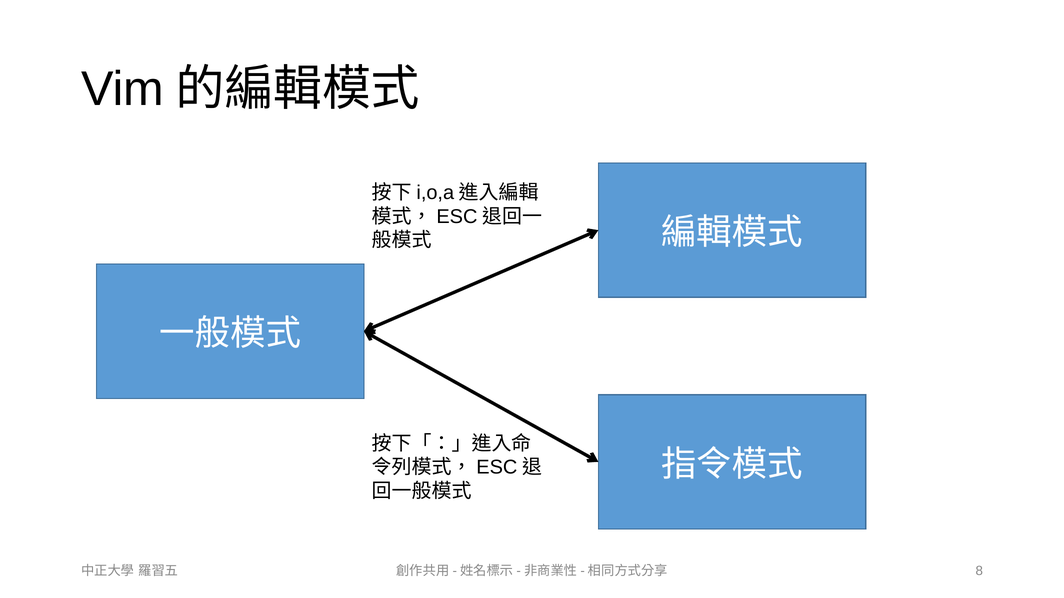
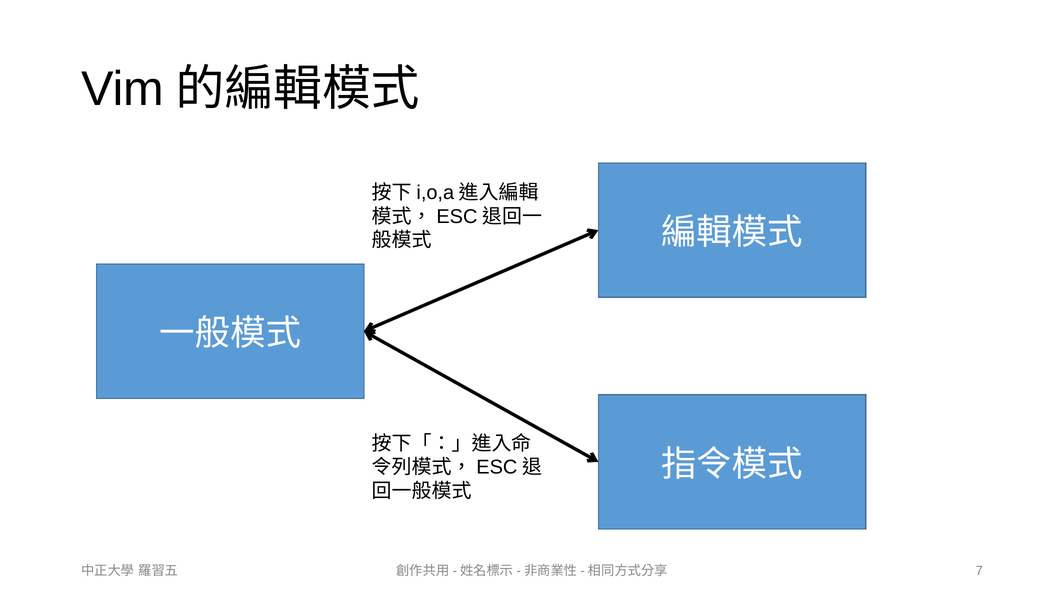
8: 8 -> 7
